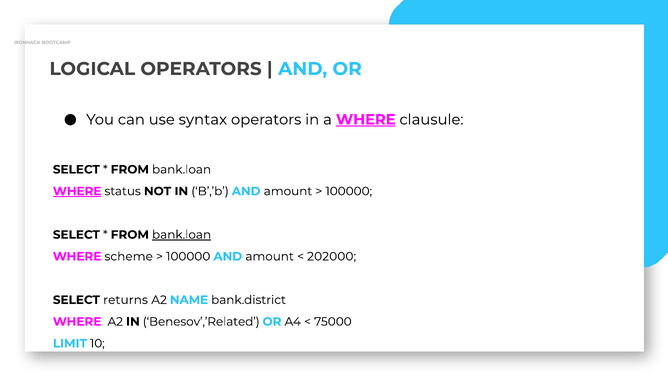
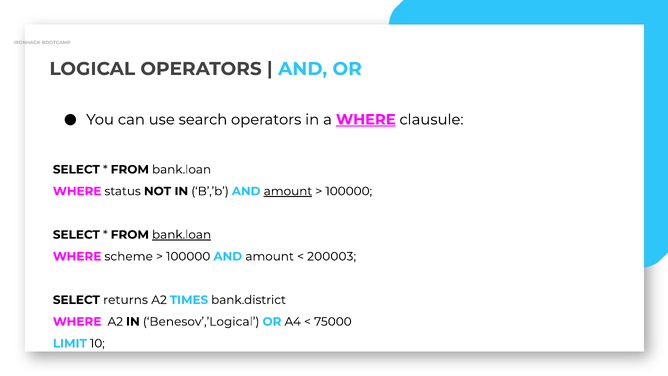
syntax: syntax -> search
WHERE at (77, 191) underline: present -> none
amount at (288, 191) underline: none -> present
202000: 202000 -> 200003
NAME: NAME -> TIMES
Benesov’,’Related: Benesov’,’Related -> Benesov’,’Logical
